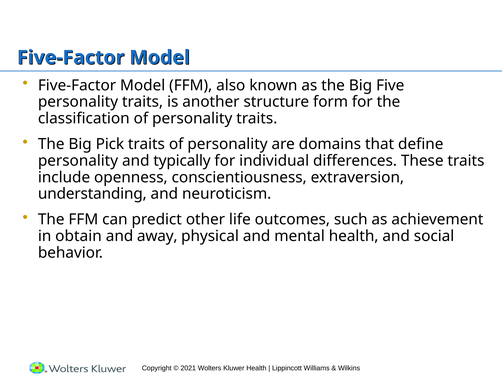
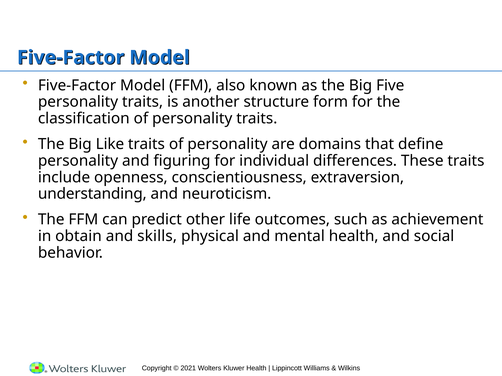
Pick: Pick -> Like
typically: typically -> figuring
away: away -> skills
